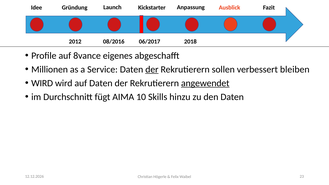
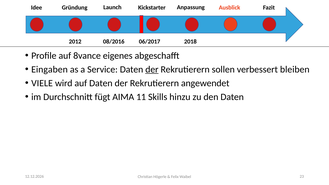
Millionen: Millionen -> Eingaben
WIRD at (42, 83): WIRD -> VIELE
angewendet underline: present -> none
10: 10 -> 11
